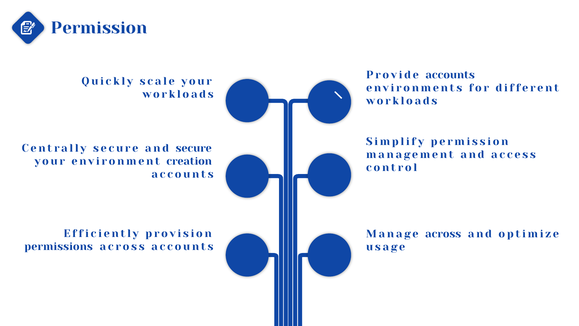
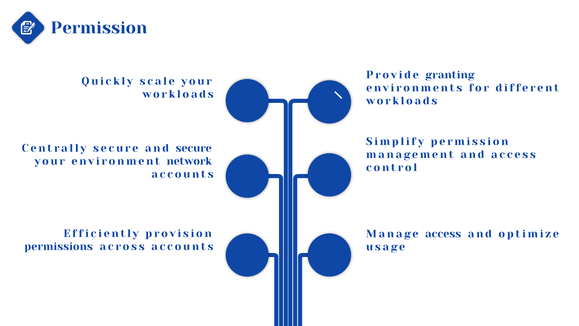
Provide accounts: accounts -> granting
creation: creation -> network
Manage across: across -> access
